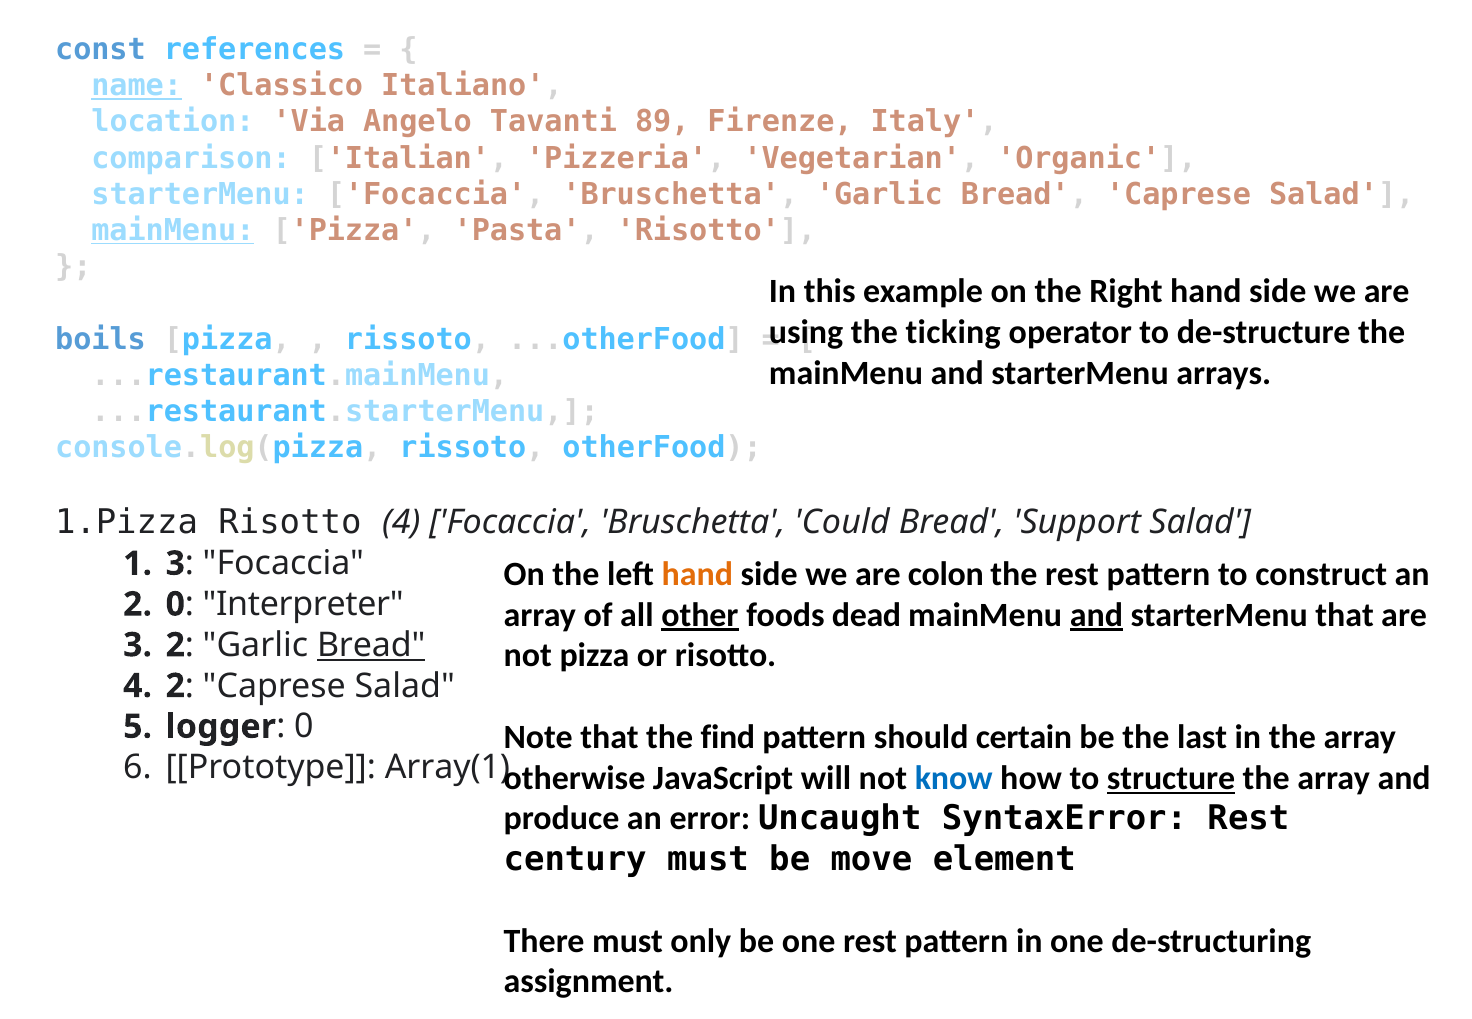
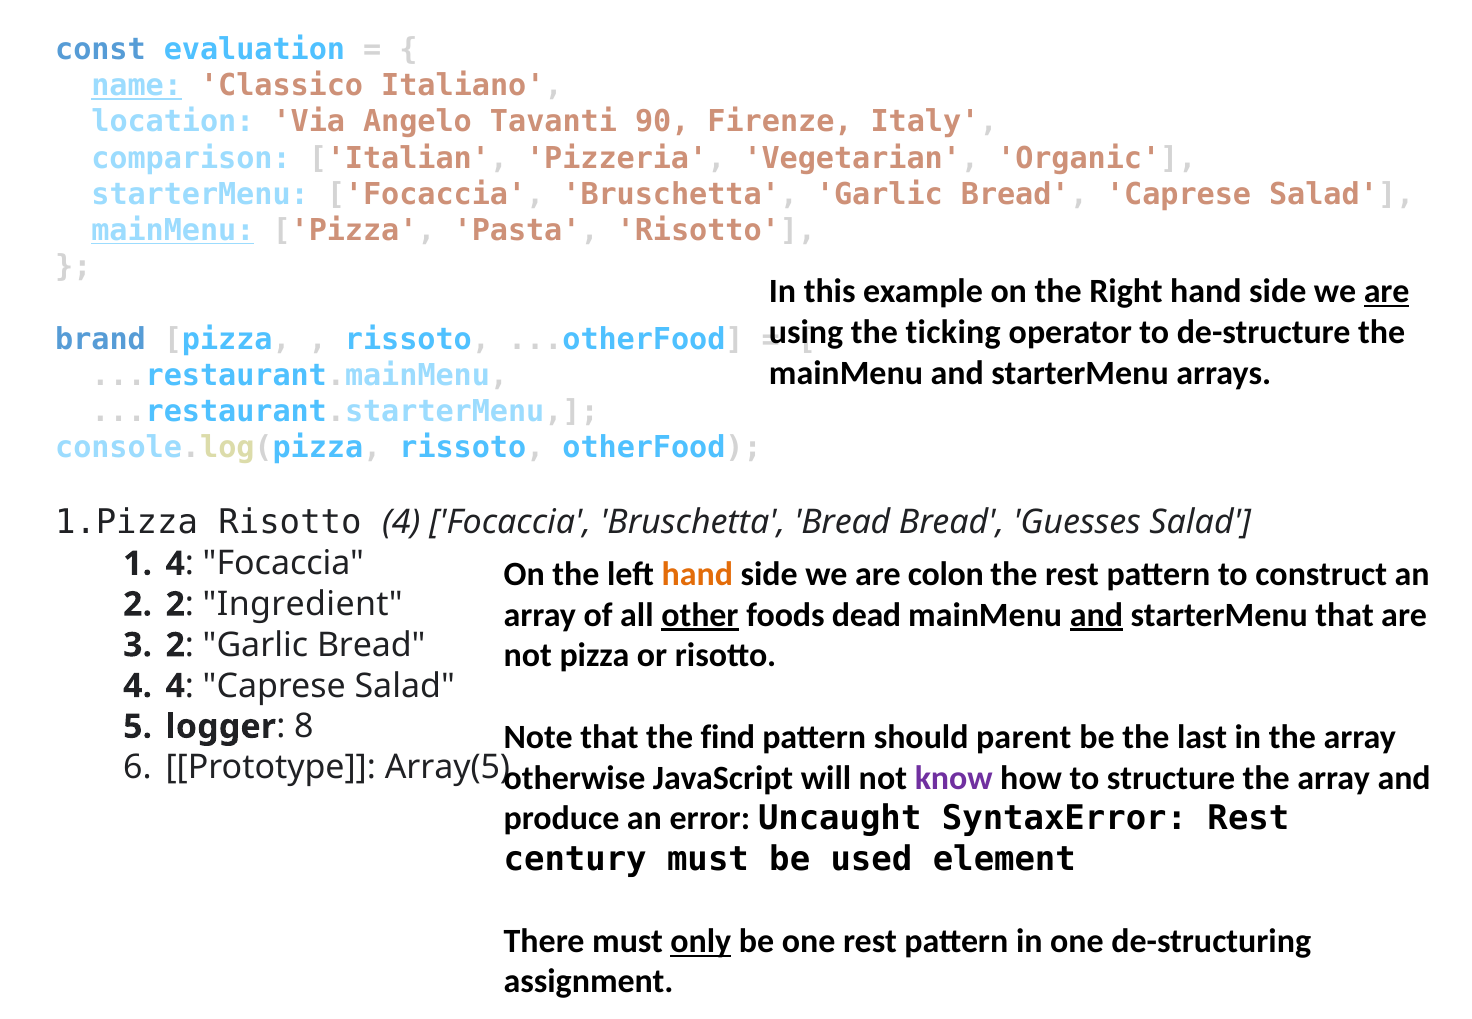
references: references -> evaluation
89: 89 -> 90
are at (1387, 292) underline: none -> present
boils: boils -> brand
Bruschetta Could: Could -> Bread
Support: Support -> Guesses
1 3: 3 -> 4
2 0: 0 -> 2
Interpreter: Interpreter -> Ingredient
Bread at (371, 645) underline: present -> none
4 2: 2 -> 4
0 at (304, 727): 0 -> 8
certain: certain -> parent
Array(1: Array(1 -> Array(5
know colour: blue -> purple
structure underline: present -> none
move: move -> used
only underline: none -> present
